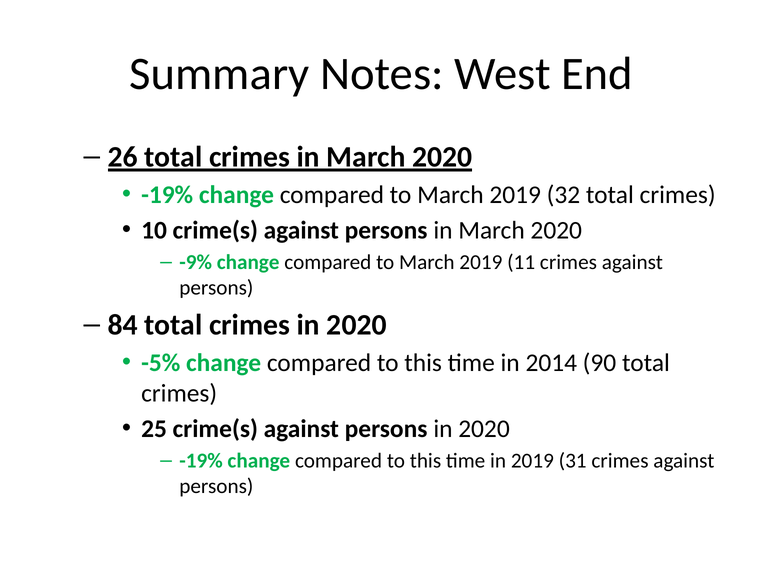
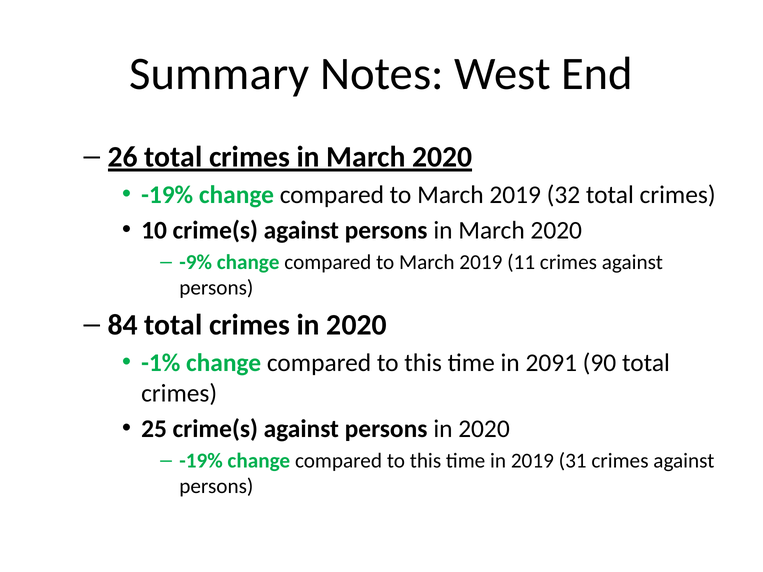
-5%: -5% -> -1%
2014: 2014 -> 2091
